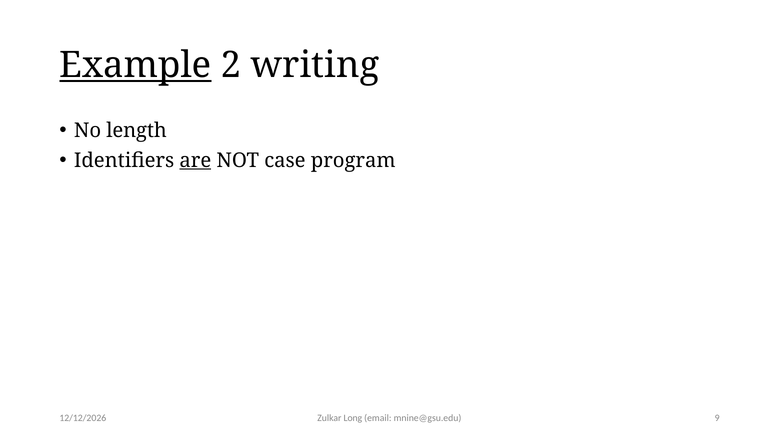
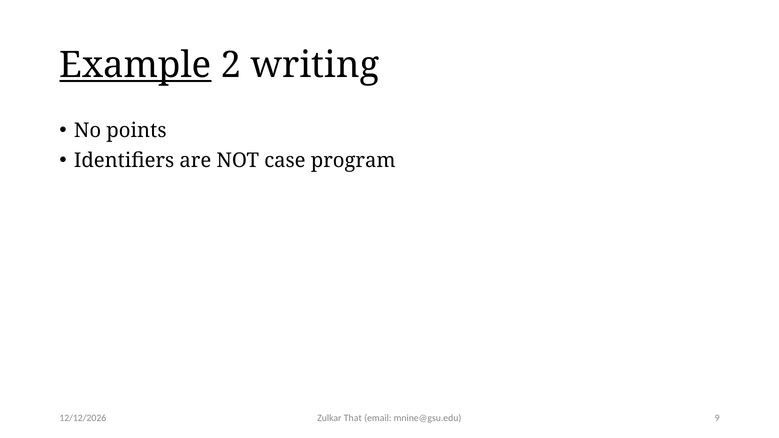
length: length -> points
are underline: present -> none
Long: Long -> That
